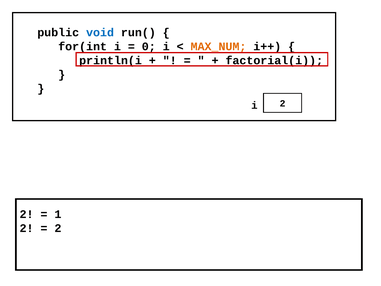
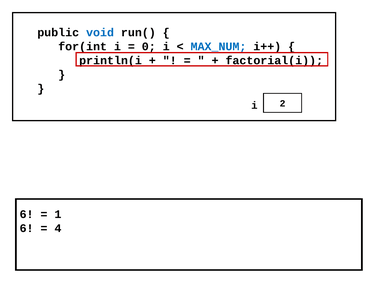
MAX_NUM colour: orange -> blue
2 at (27, 214): 2 -> 6
2 at (27, 228): 2 -> 6
2 at (58, 228): 2 -> 4
